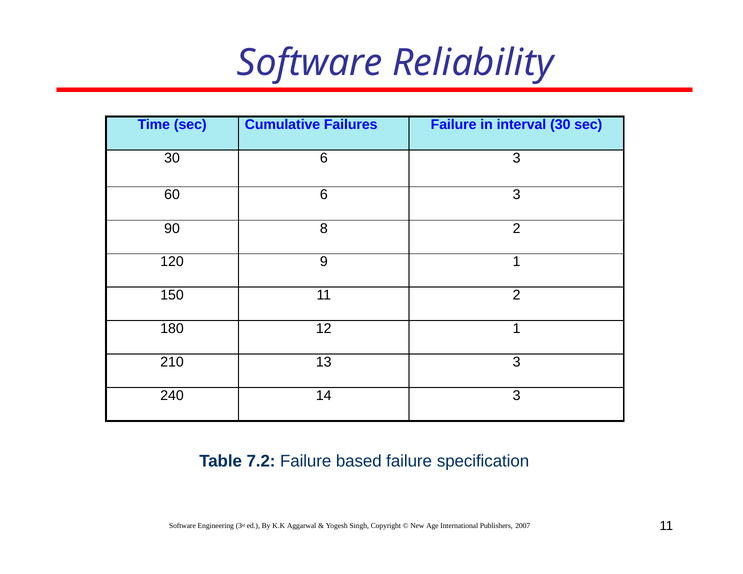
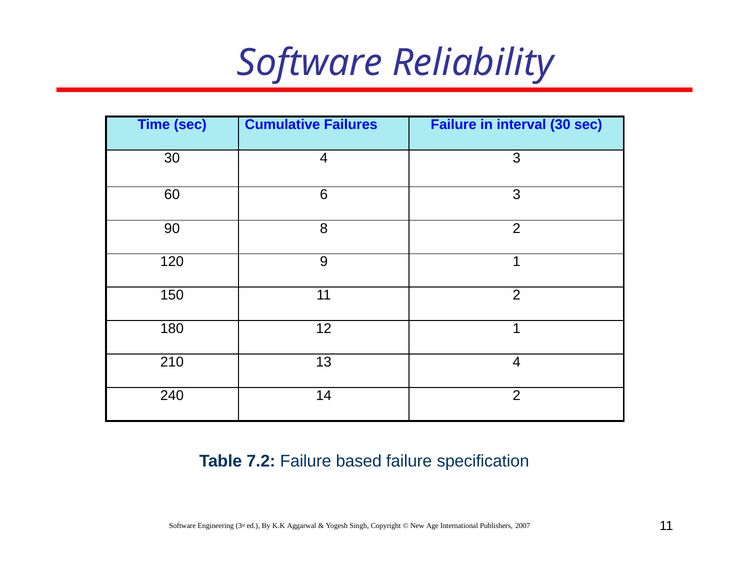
30 6: 6 -> 4
13 3: 3 -> 4
14 3: 3 -> 2
